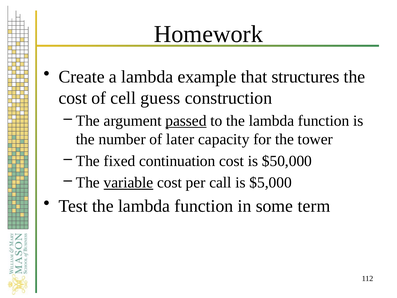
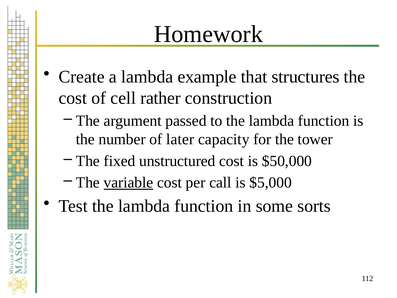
guess: guess -> rather
passed underline: present -> none
continuation: continuation -> unstructured
term: term -> sorts
